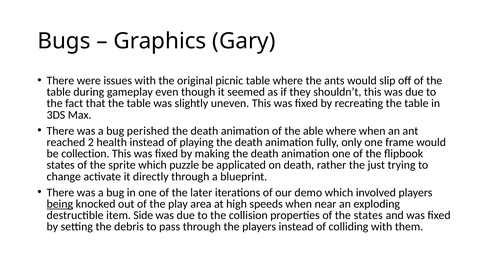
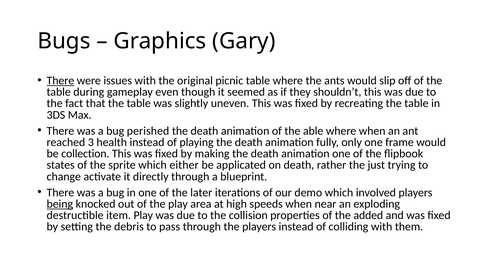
There at (60, 81) underline: none -> present
2: 2 -> 3
puzzle: puzzle -> either
item Side: Side -> Play
the states: states -> added
